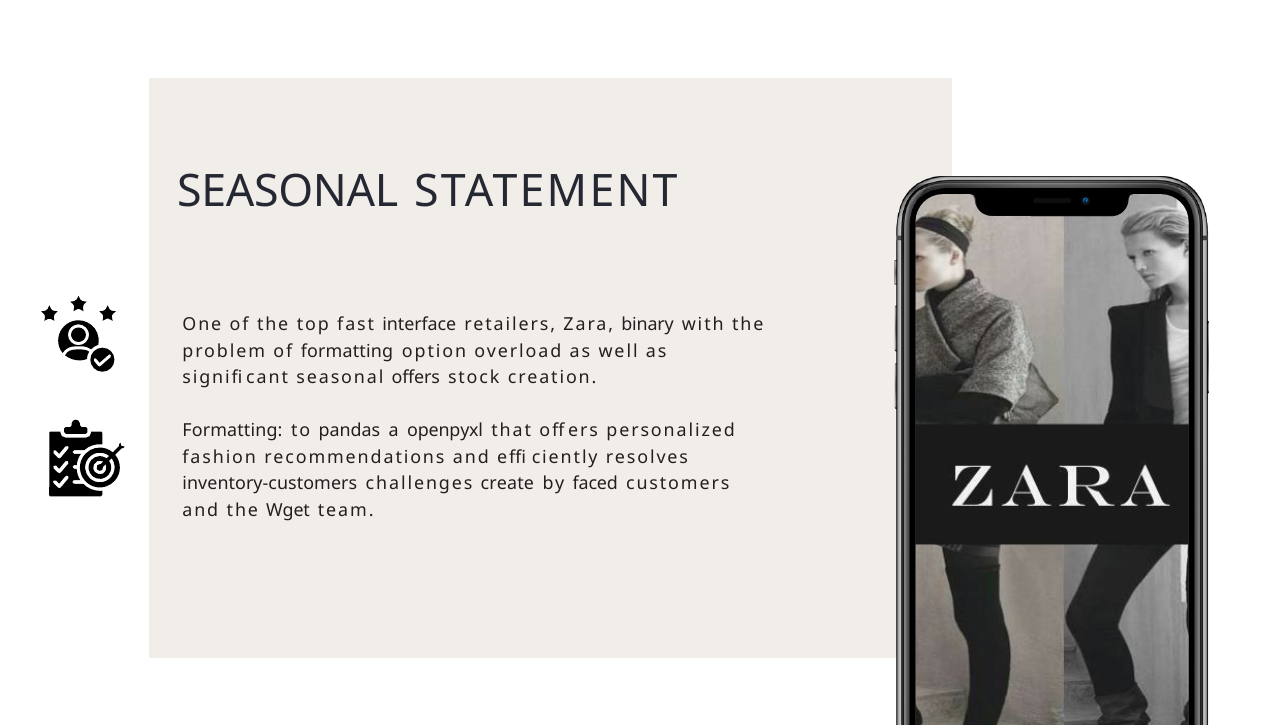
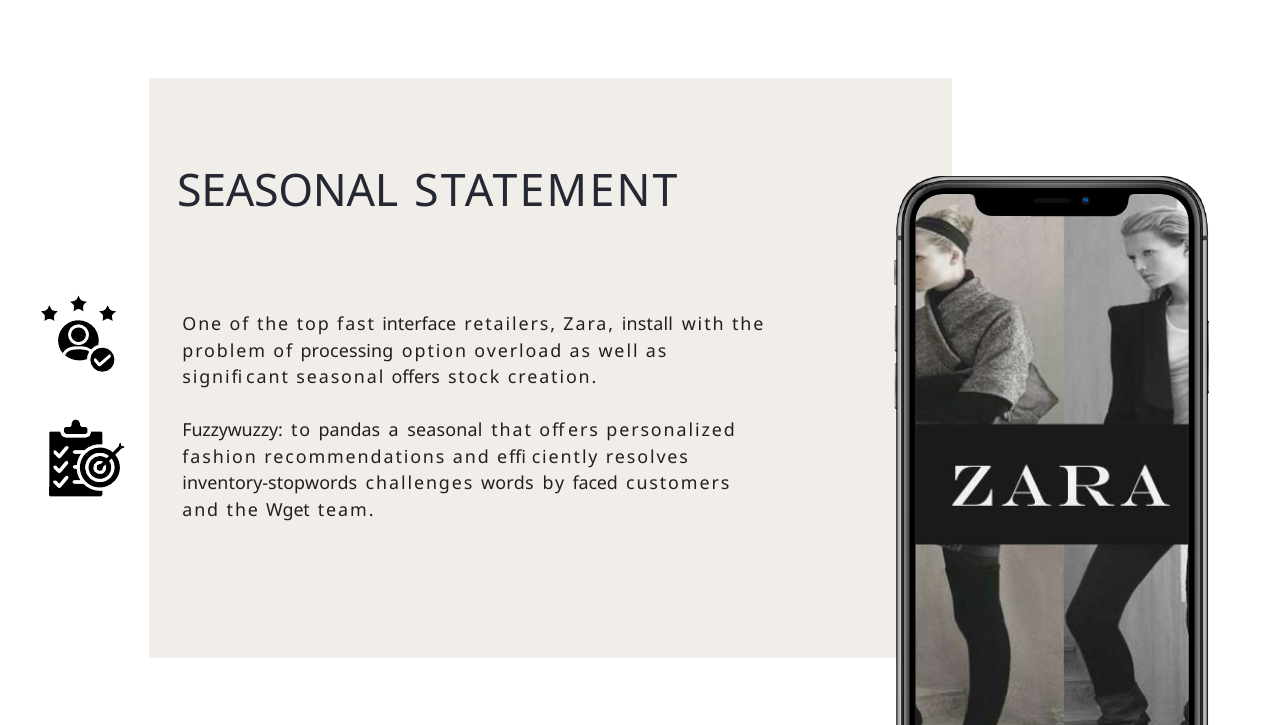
binary: binary -> install
of formatting: formatting -> processing
Formatting at (232, 431): Formatting -> Fuzzywuzzy
a openpyxl: openpyxl -> seasonal
inventory-customers: inventory-customers -> inventory-stopwords
create: create -> words
